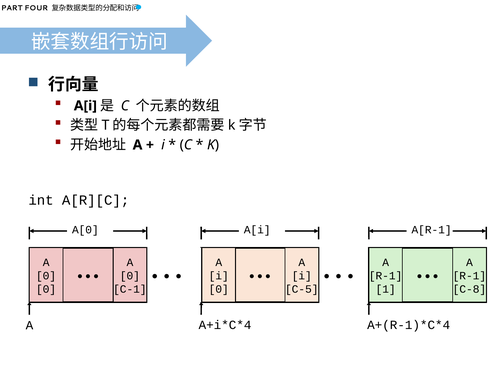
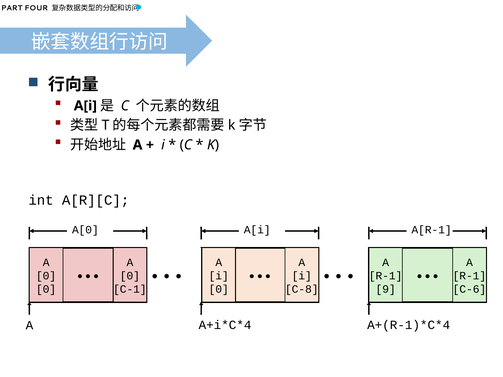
C-5: C-5 -> C-8
1: 1 -> 9
C-8: C-8 -> C-6
